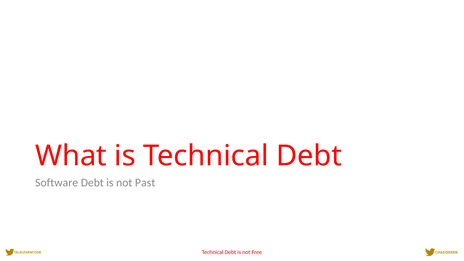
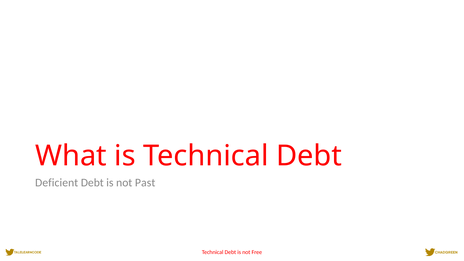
Software: Software -> Deficient
